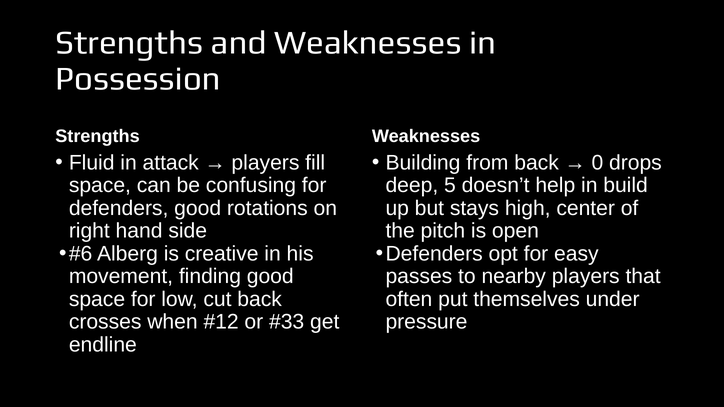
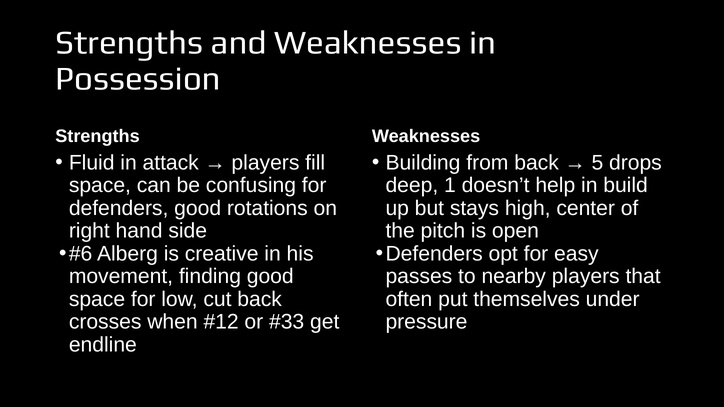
0: 0 -> 5
5: 5 -> 1
